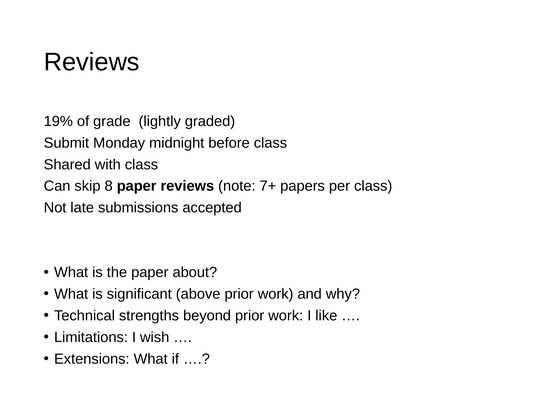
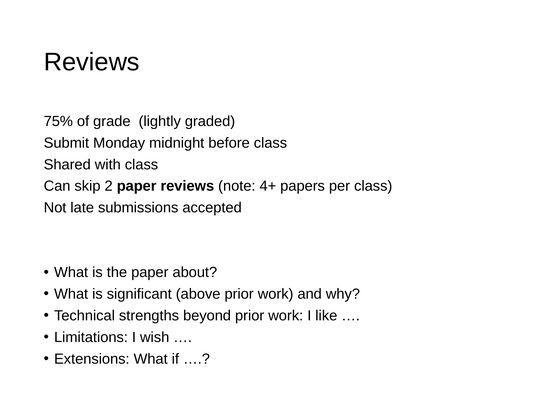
19%: 19% -> 75%
8: 8 -> 2
7+: 7+ -> 4+
